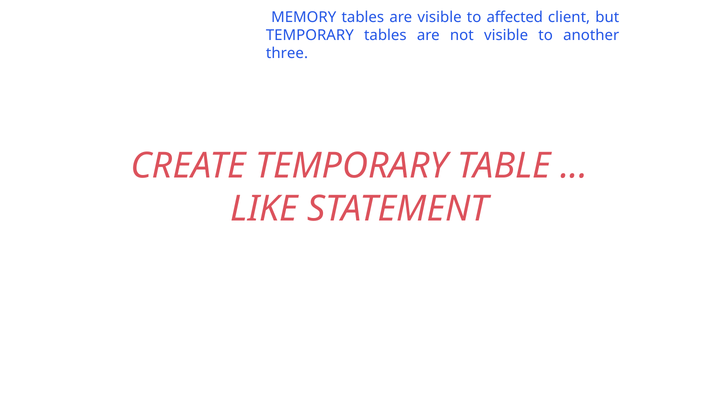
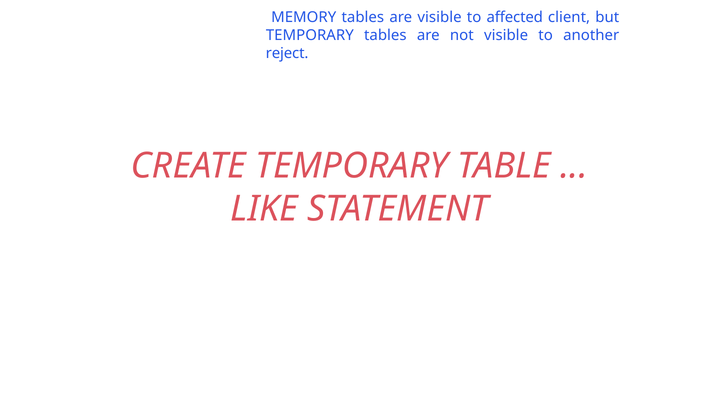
three: three -> reject
